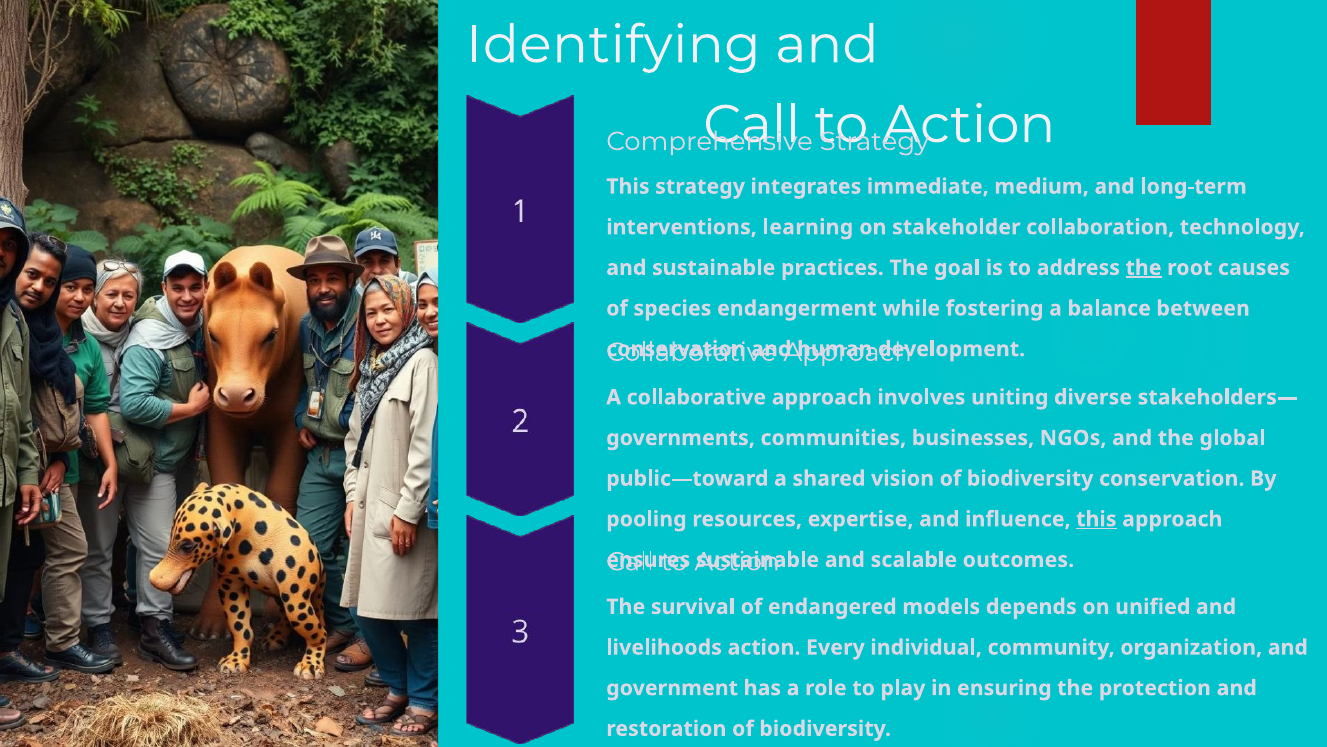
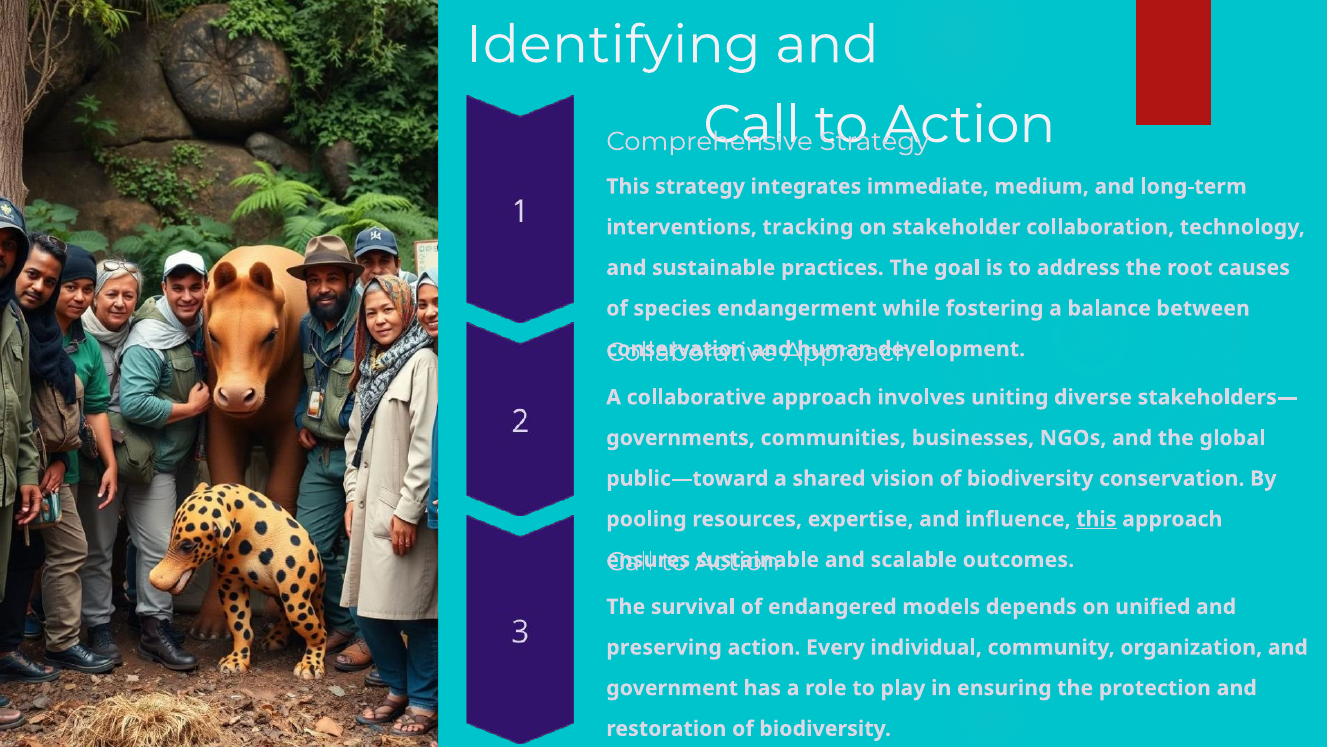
learning: learning -> tracking
the at (1144, 268) underline: present -> none
livelihoods: livelihoods -> preserving
